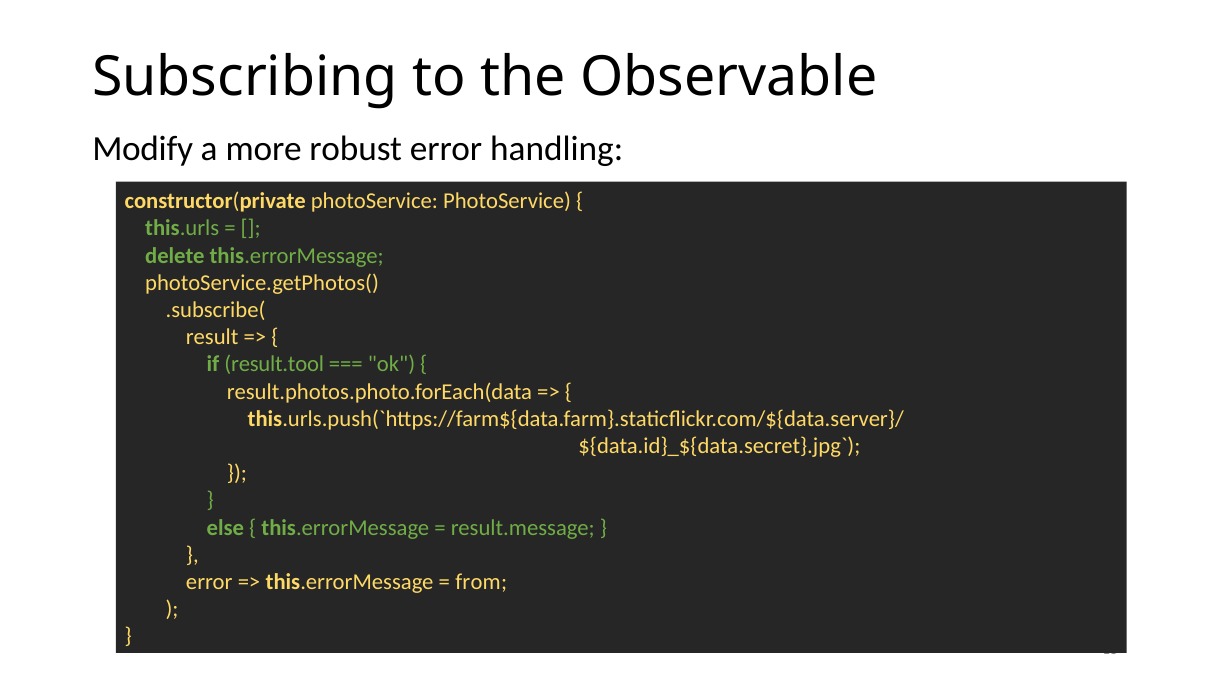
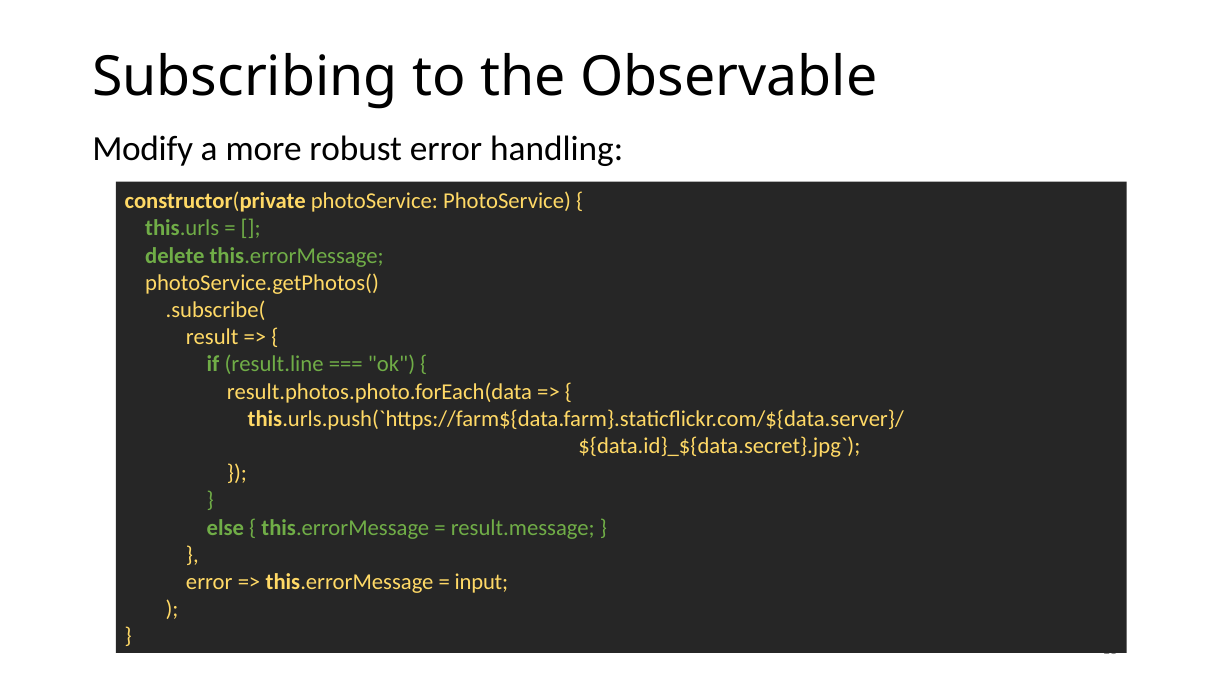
result.tool: result.tool -> result.line
from: from -> input
